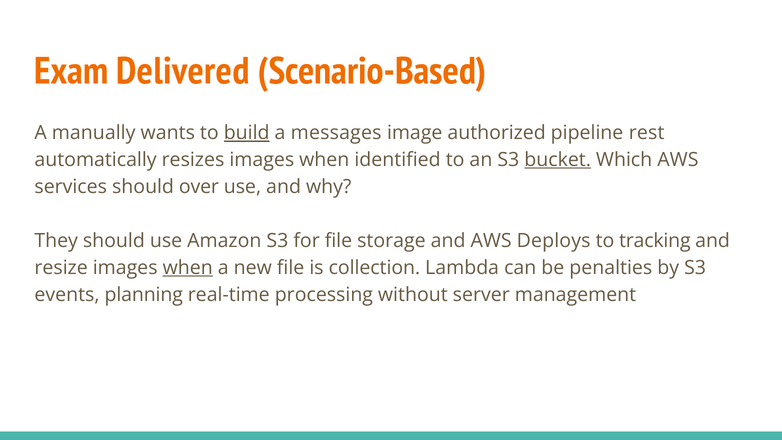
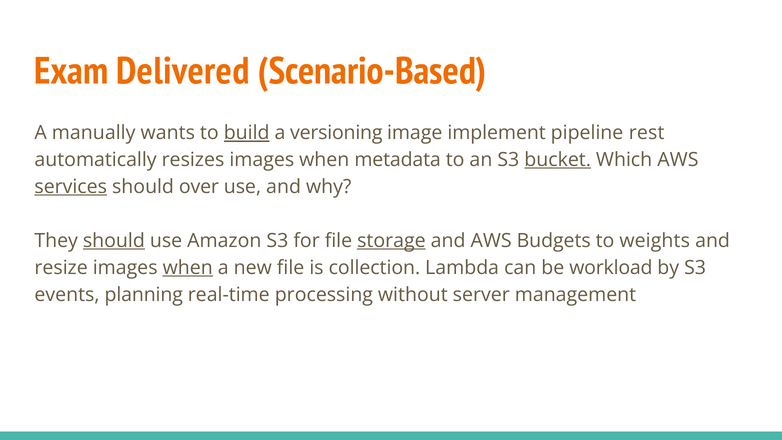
messages: messages -> versioning
authorized: authorized -> implement
identified: identified -> metadata
services underline: none -> present
should at (114, 241) underline: none -> present
storage underline: none -> present
Deploys: Deploys -> Budgets
tracking: tracking -> weights
penalties: penalties -> workload
